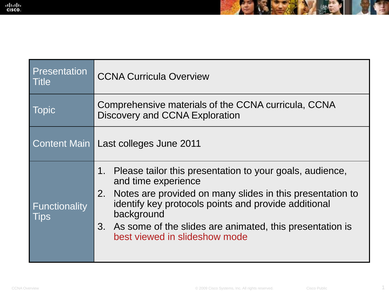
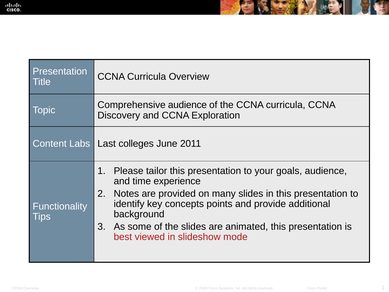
Comprehensive materials: materials -> audience
Main: Main -> Labs
protocols: protocols -> concepts
